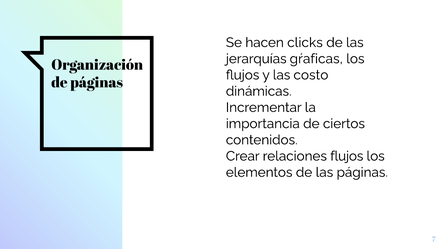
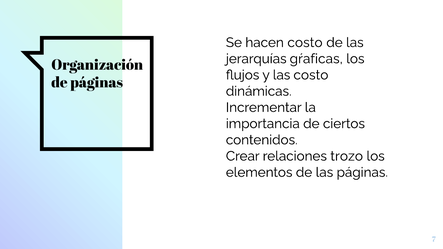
hacen clicks: clicks -> costo
relaciones flujos: flujos -> trozo
